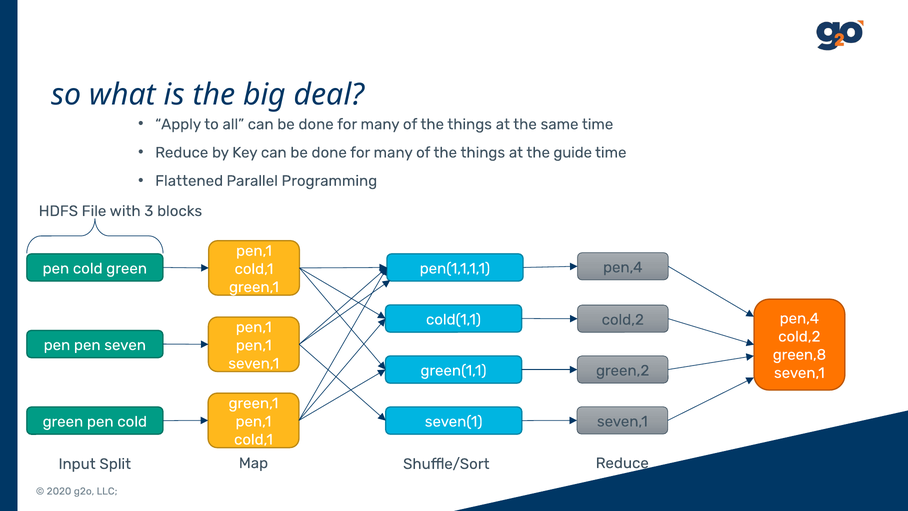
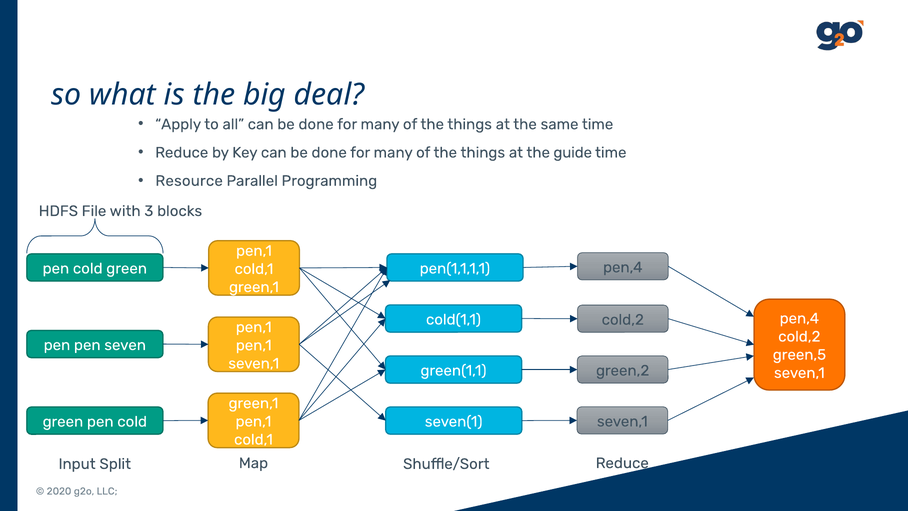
Flattened: Flattened -> Resource
green,8: green,8 -> green,5
